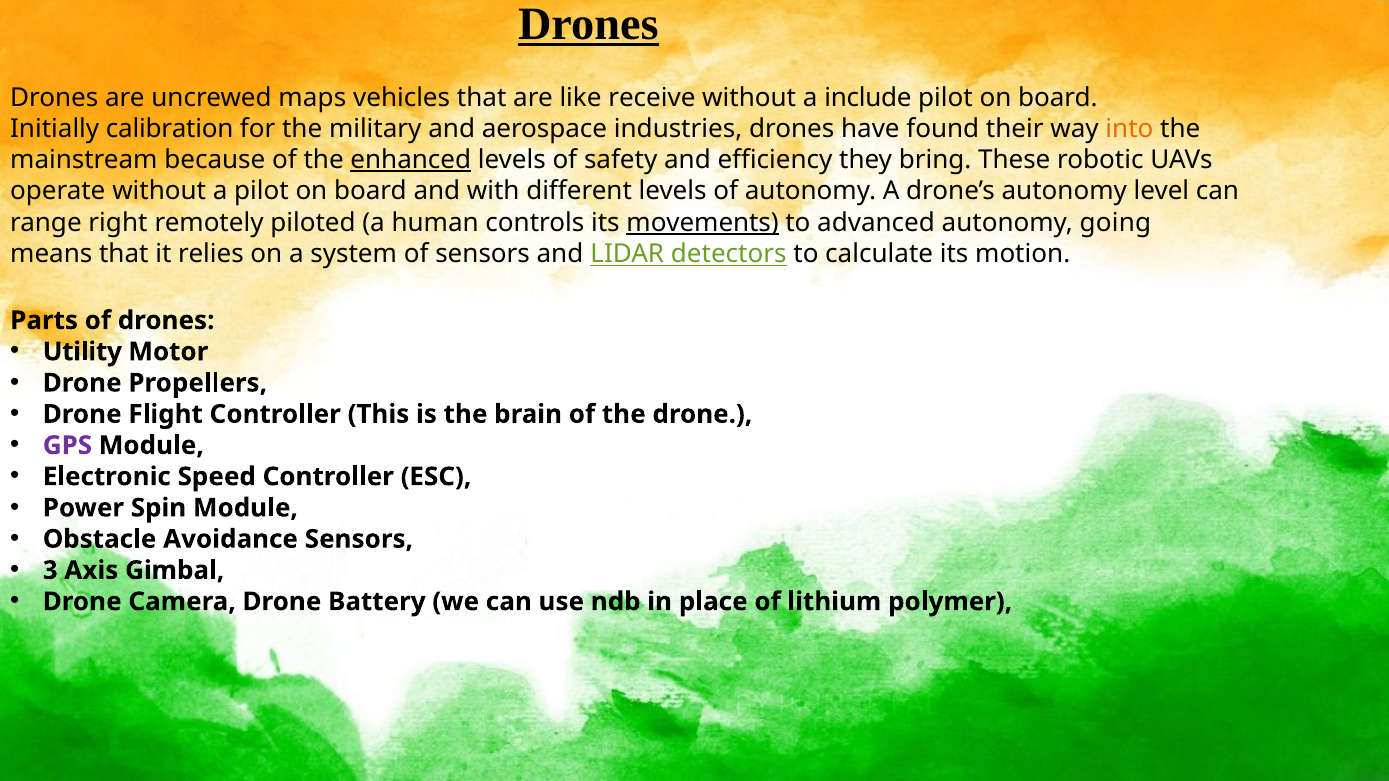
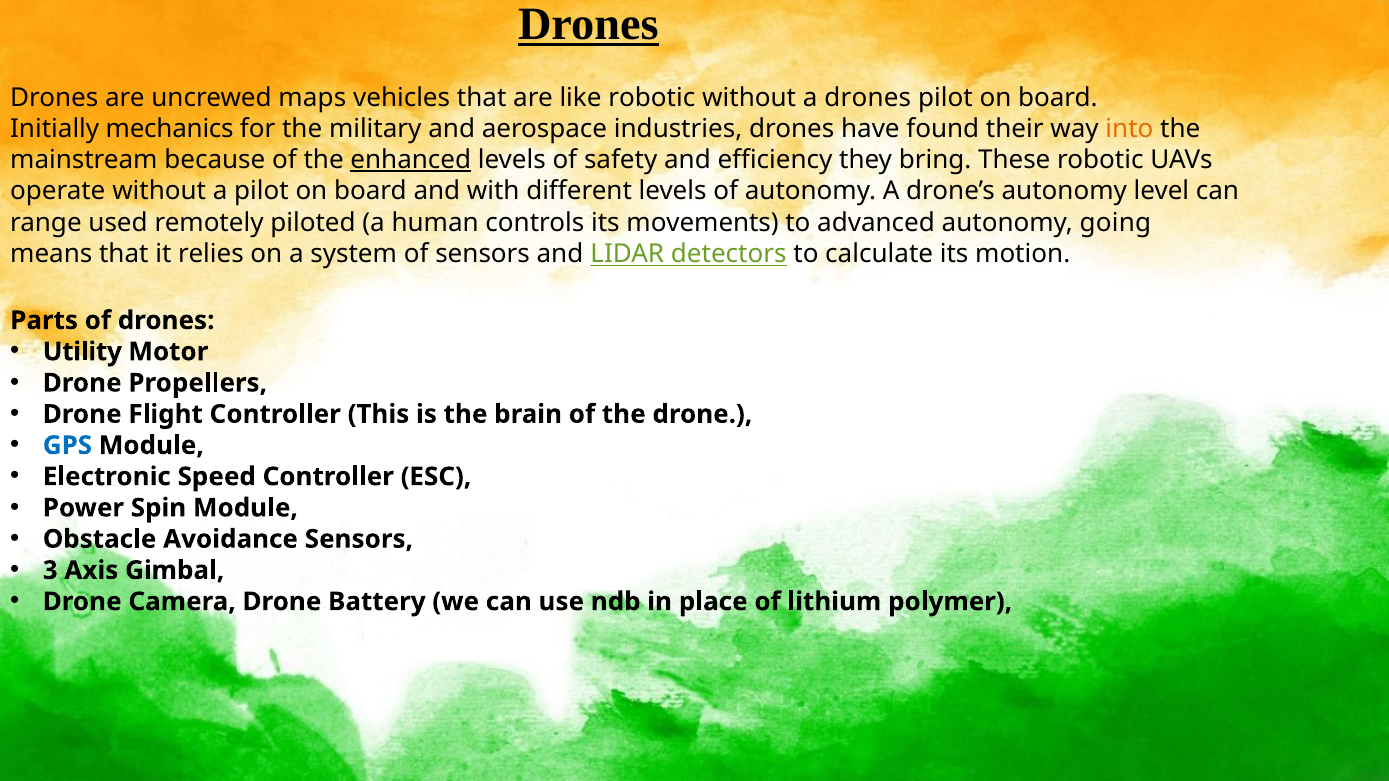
like receive: receive -> robotic
a include: include -> drones
calibration: calibration -> mechanics
right: right -> used
movements underline: present -> none
GPS colour: purple -> blue
